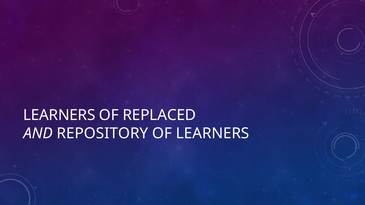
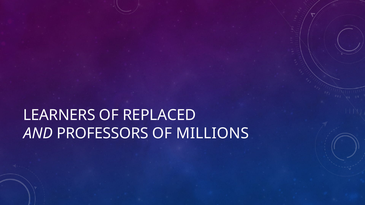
REPOSITORY: REPOSITORY -> PROFESSORS
OF LEARNERS: LEARNERS -> MILLIONS
